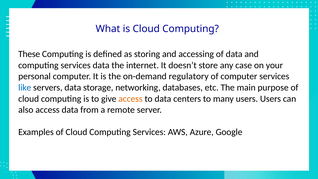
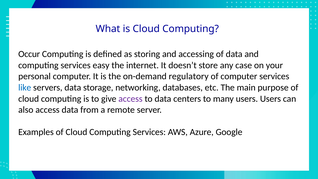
These: These -> Occur
services data: data -> easy
access at (130, 99) colour: orange -> purple
